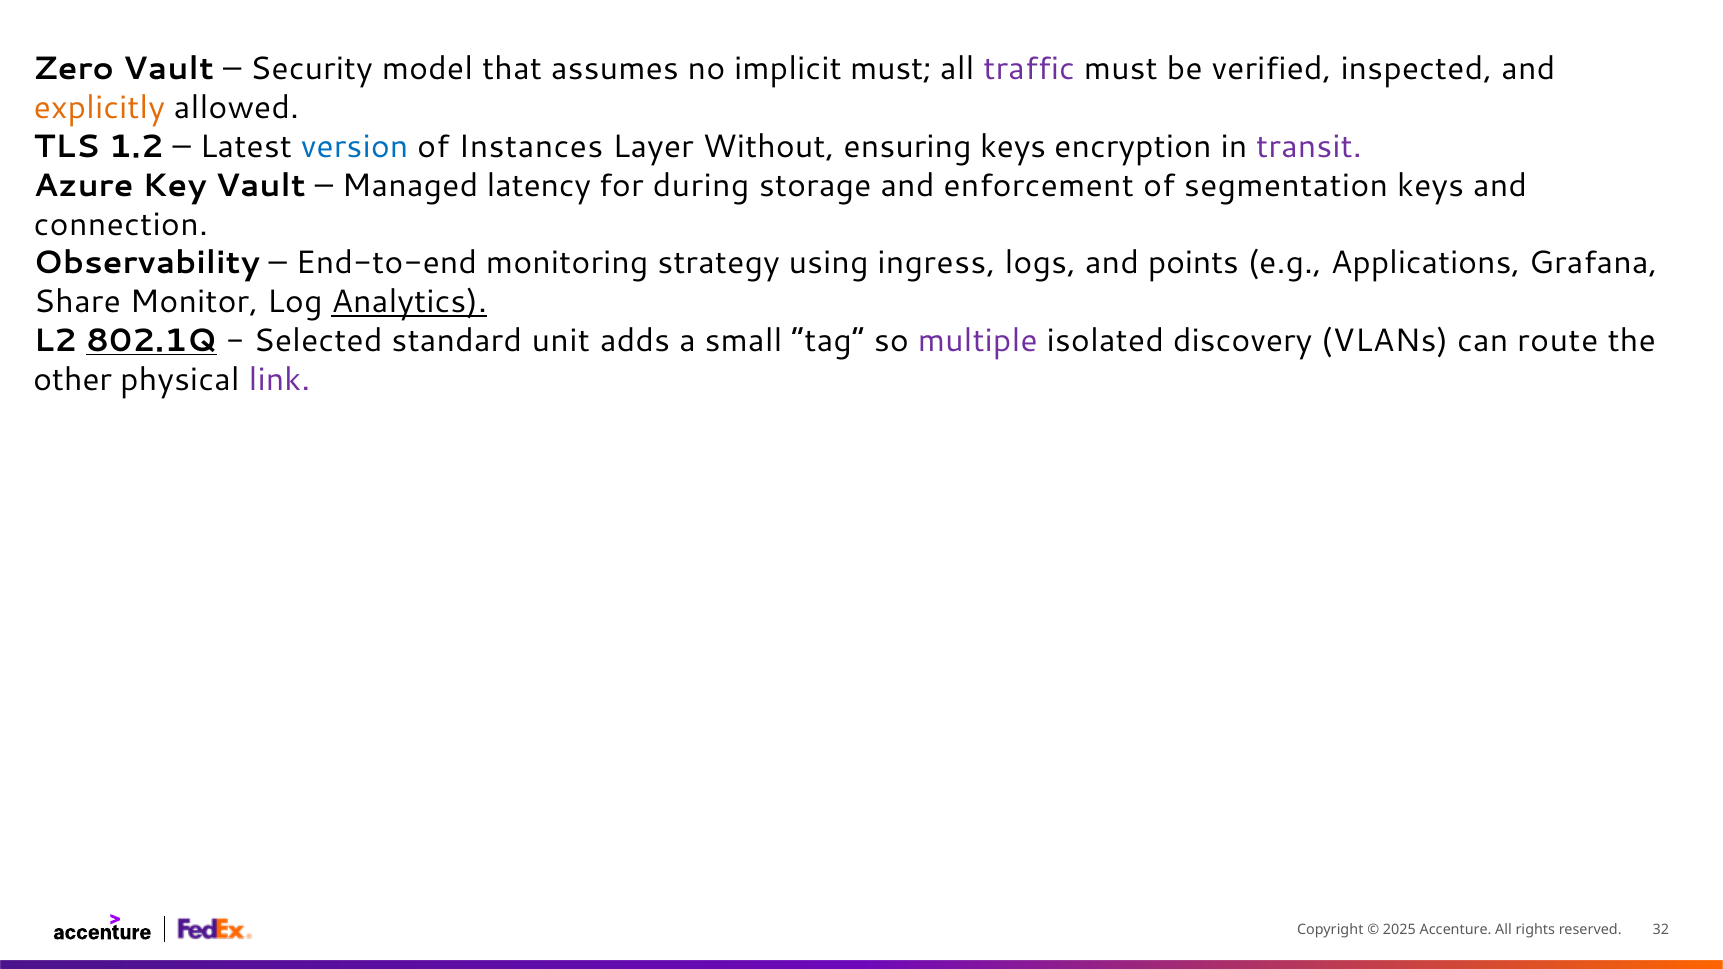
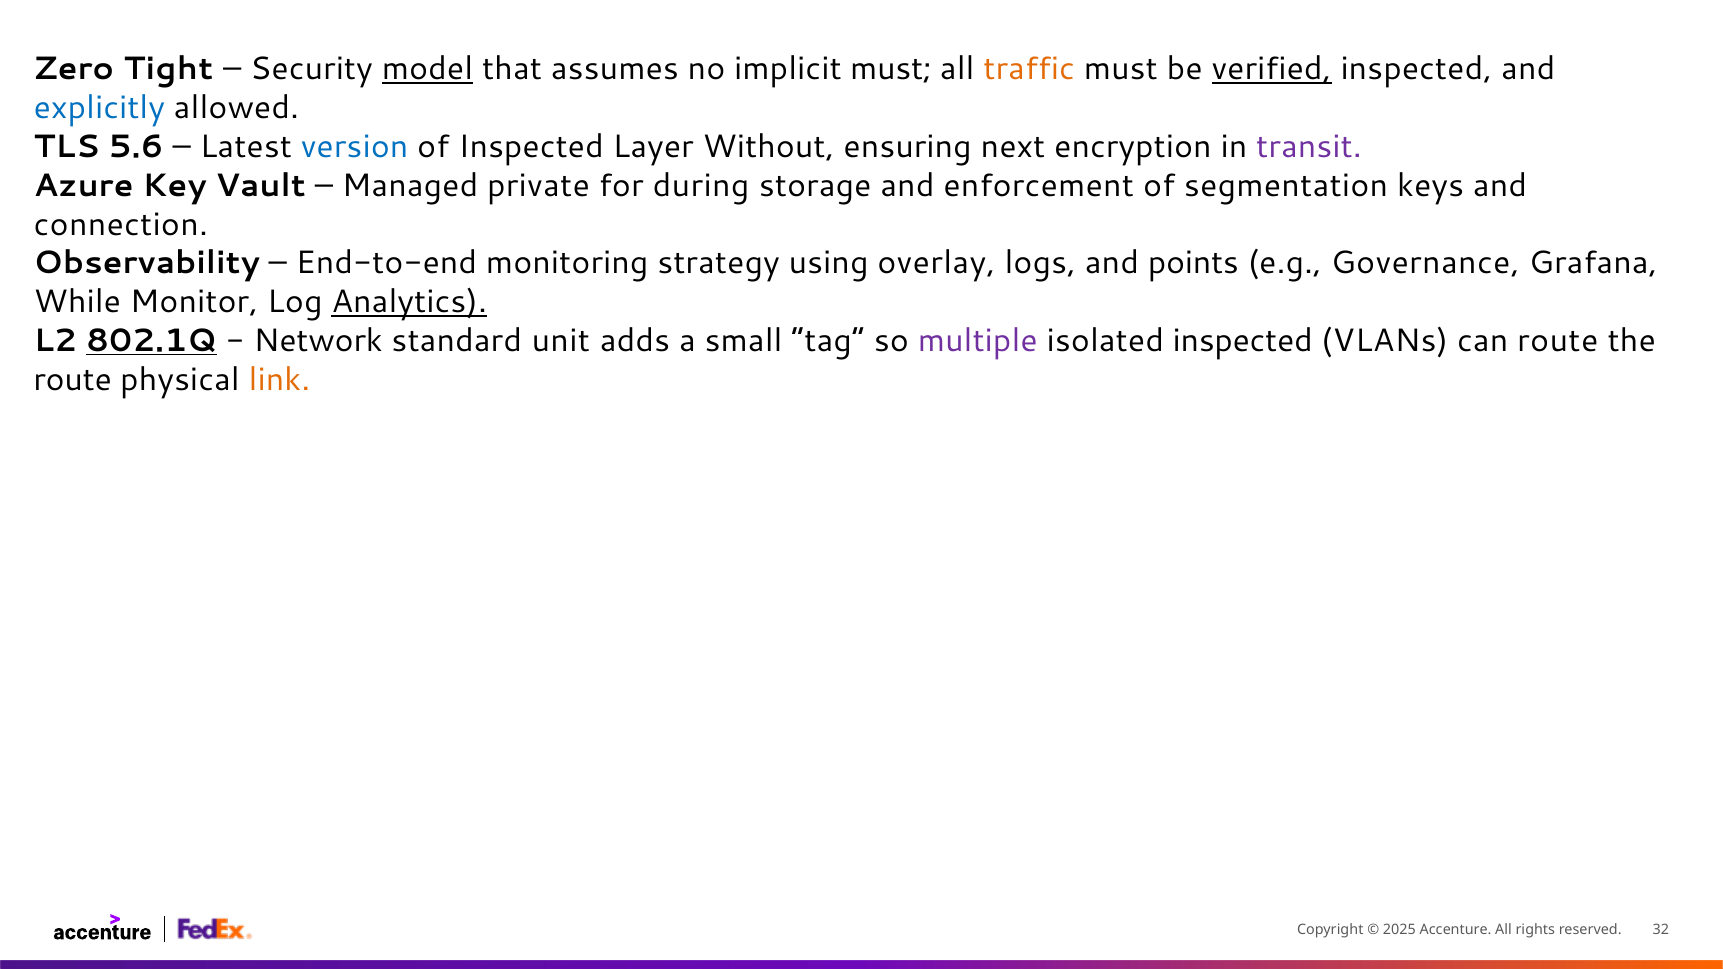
Zero Vault: Vault -> Tight
model underline: none -> present
traffic colour: purple -> orange
verified underline: none -> present
explicitly colour: orange -> blue
1.2: 1.2 -> 5.6
of Instances: Instances -> Inspected
ensuring keys: keys -> next
latency: latency -> private
ingress: ingress -> overlay
Applications: Applications -> Governance
Share: Share -> While
Selected: Selected -> Network
isolated discovery: discovery -> inspected
other at (73, 379): other -> route
link colour: purple -> orange
